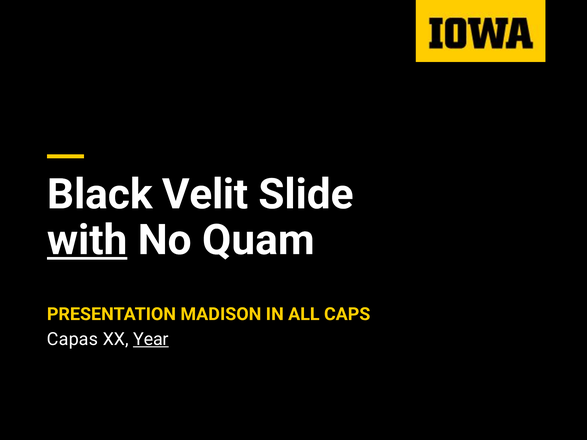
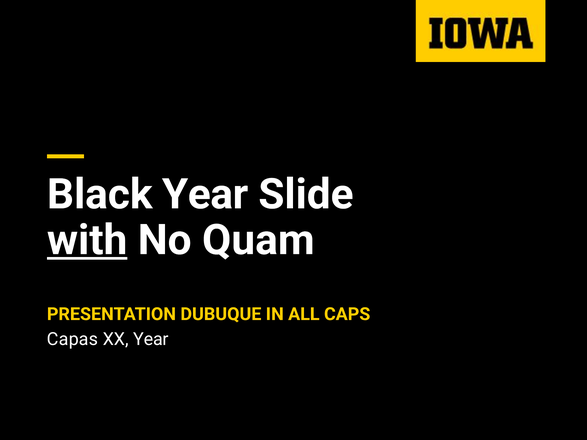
Black Velit: Velit -> Year
MADISON: MADISON -> DUBUQUE
Year at (151, 339) underline: present -> none
